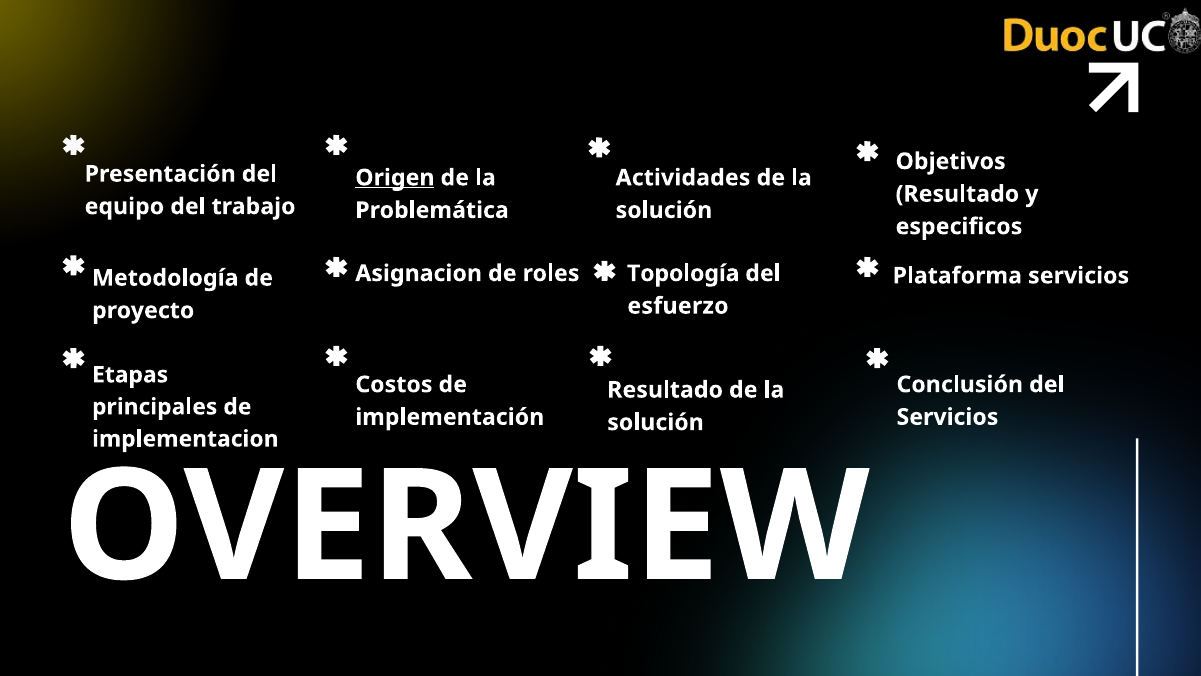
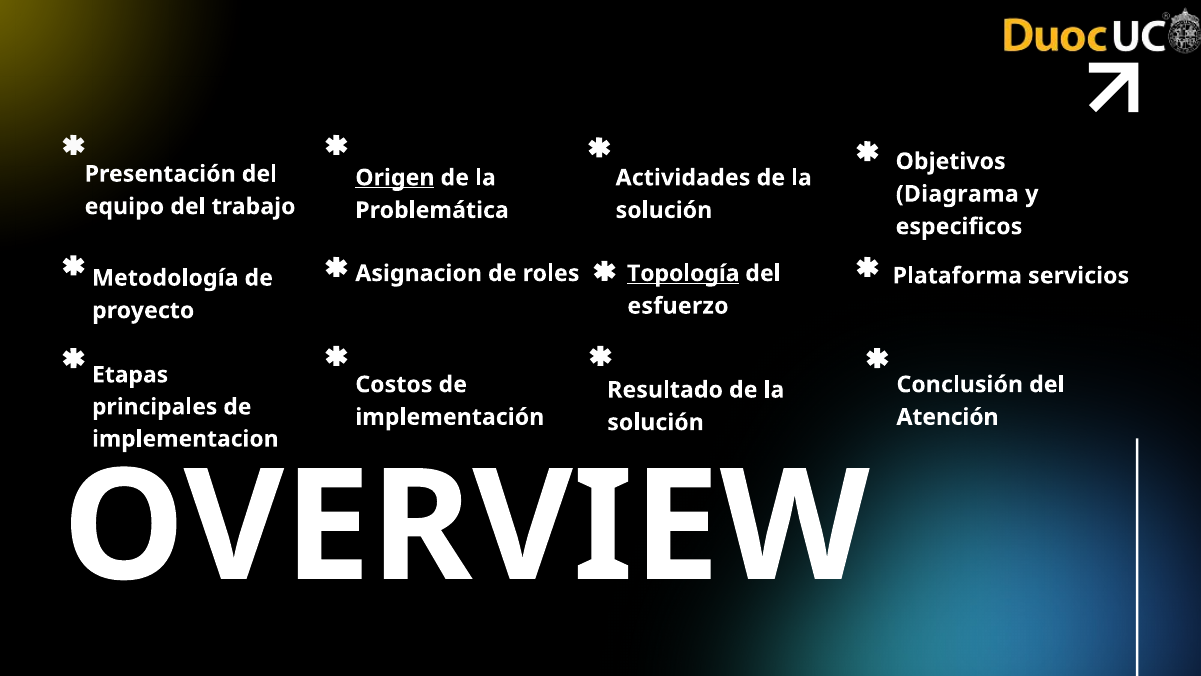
Resultado at (957, 194): Resultado -> Diagrama
Topología underline: none -> present
Servicios at (947, 417): Servicios -> Atención
